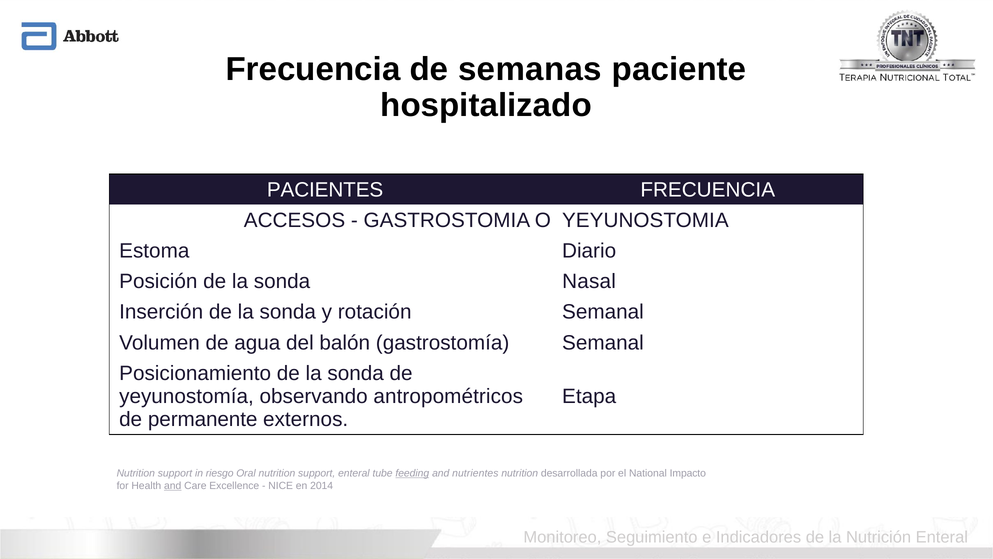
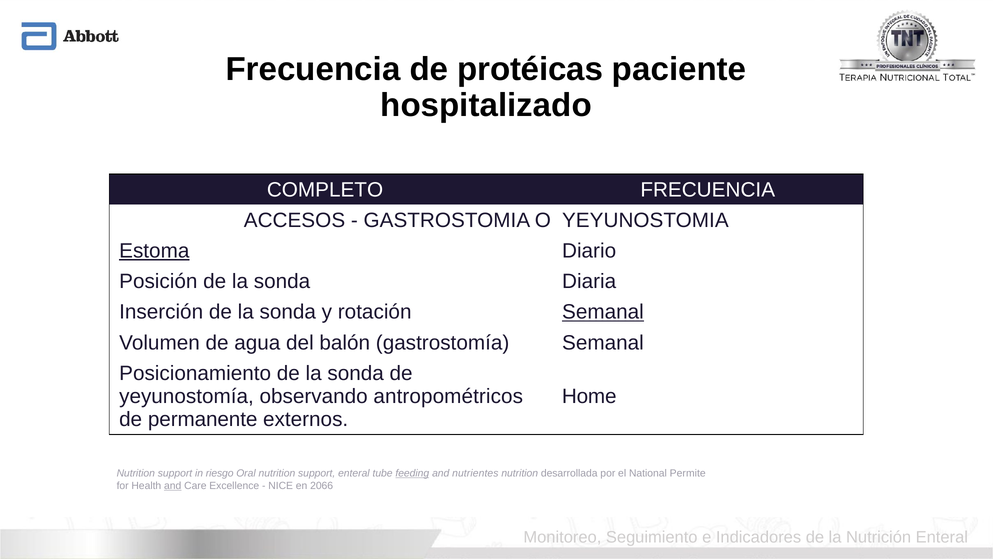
semanas: semanas -> protéicas
PACIENTES: PACIENTES -> COMPLETO
Estoma underline: none -> present
Nasal: Nasal -> Diaria
Semanal at (603, 312) underline: none -> present
Etapa: Etapa -> Home
Impacto: Impacto -> Permite
2014: 2014 -> 2066
